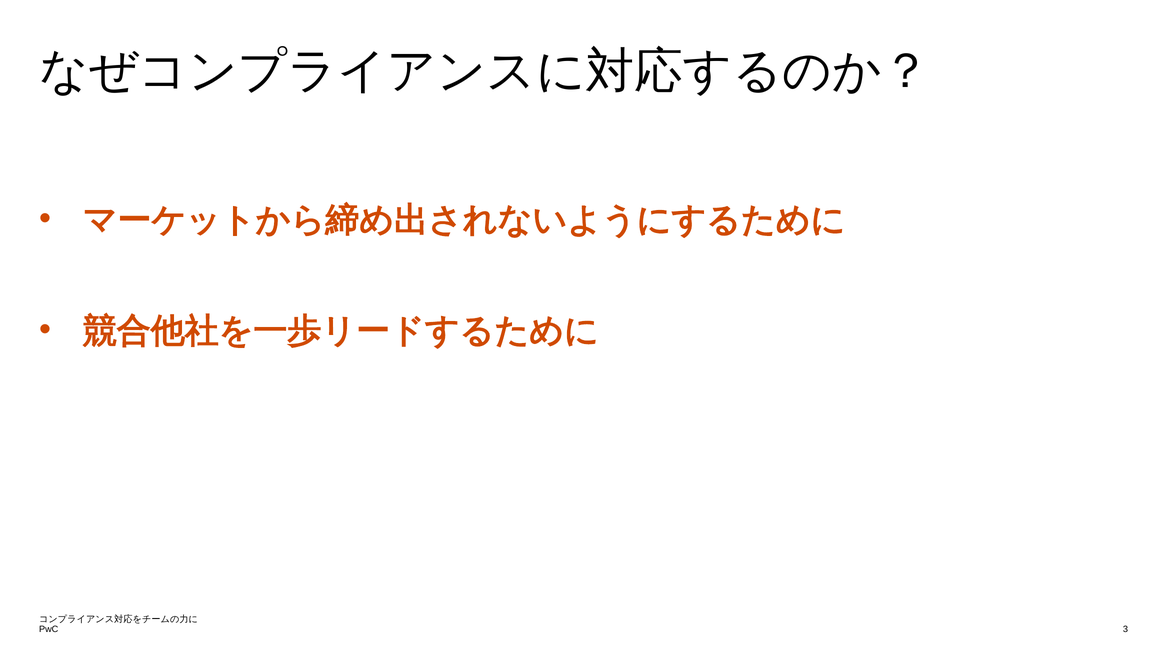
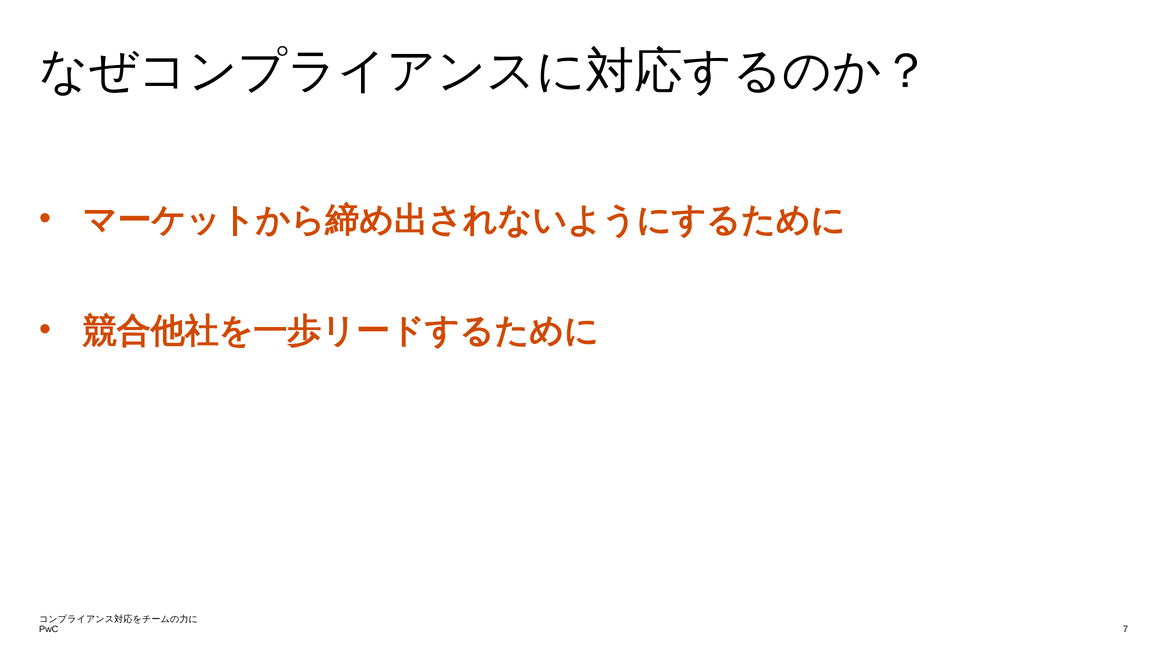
3: 3 -> 7
